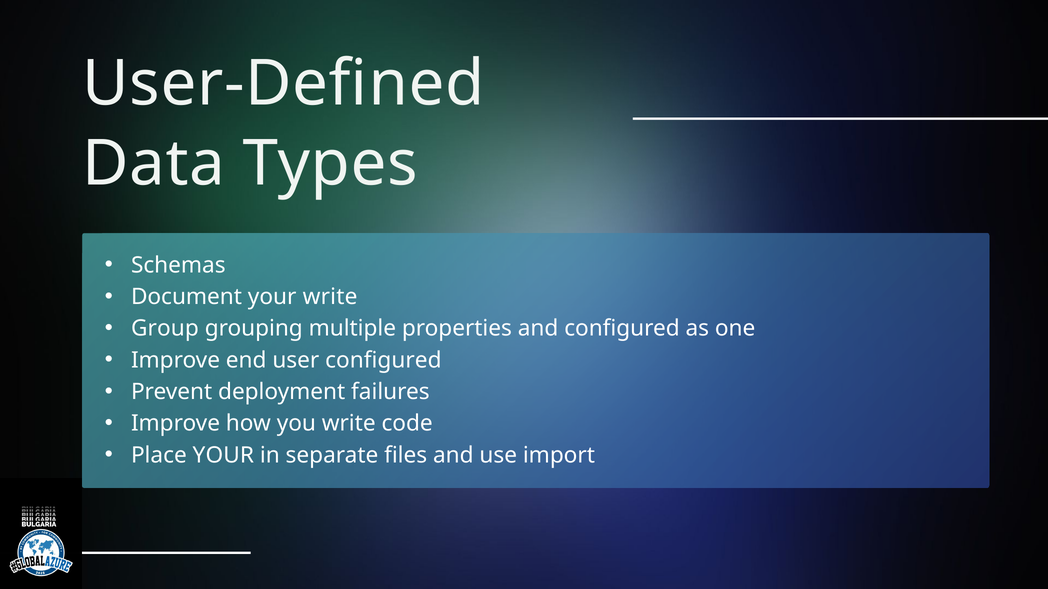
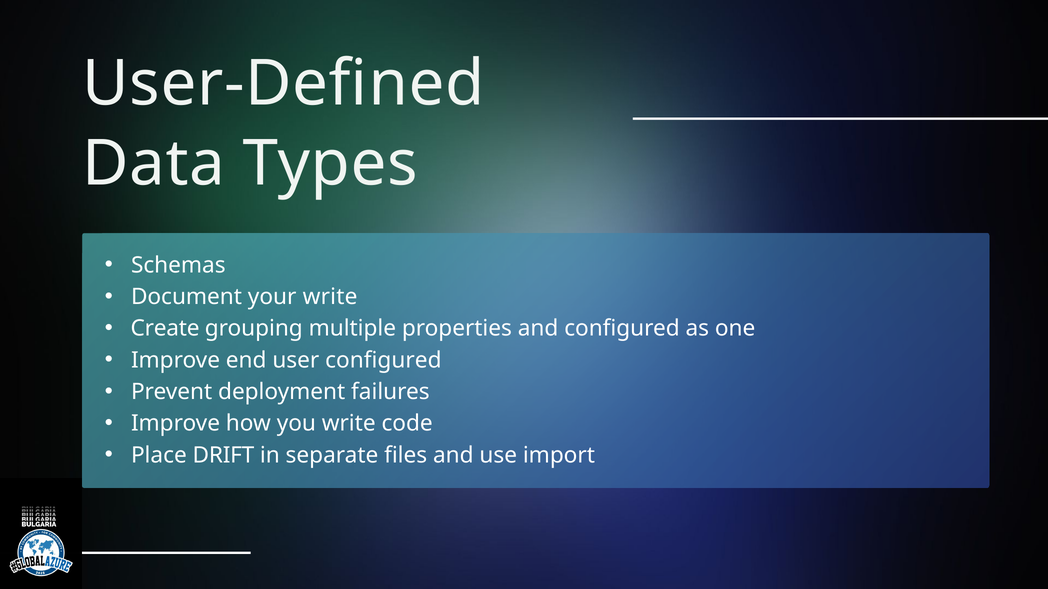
Group: Group -> Create
Place YOUR: YOUR -> DRIFT
